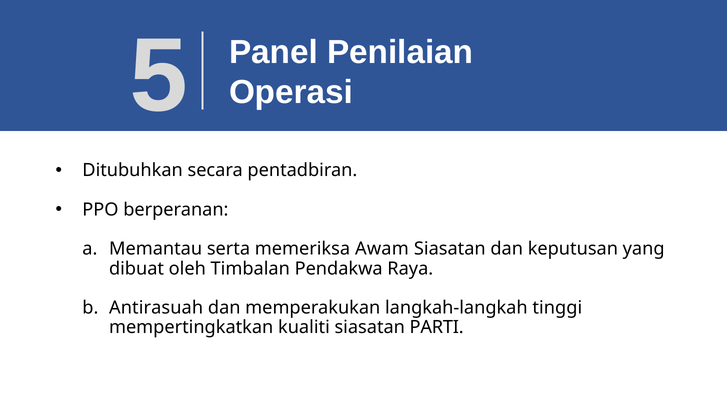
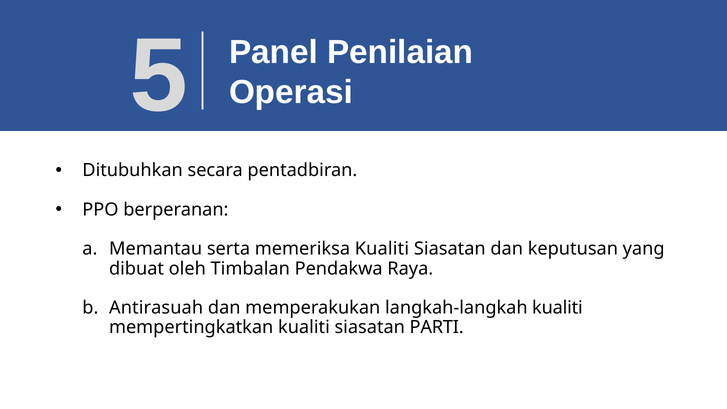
memeriksa Awam: Awam -> Kualiti
langkah-langkah tinggi: tinggi -> kualiti
